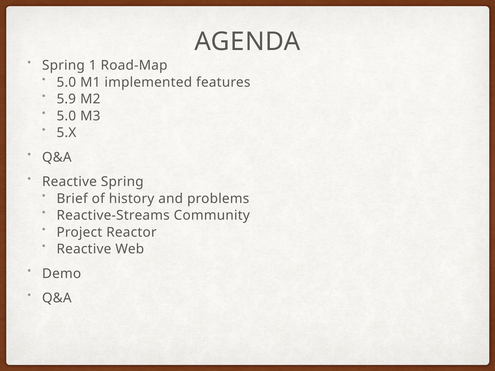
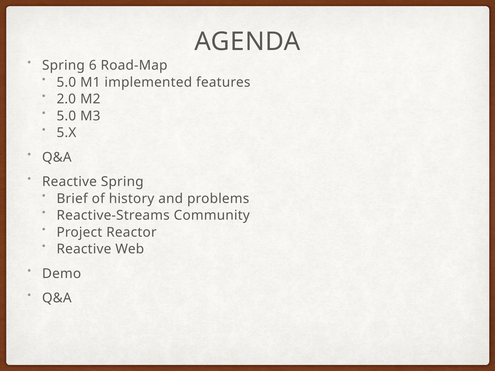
1: 1 -> 6
5.9: 5.9 -> 2.0
